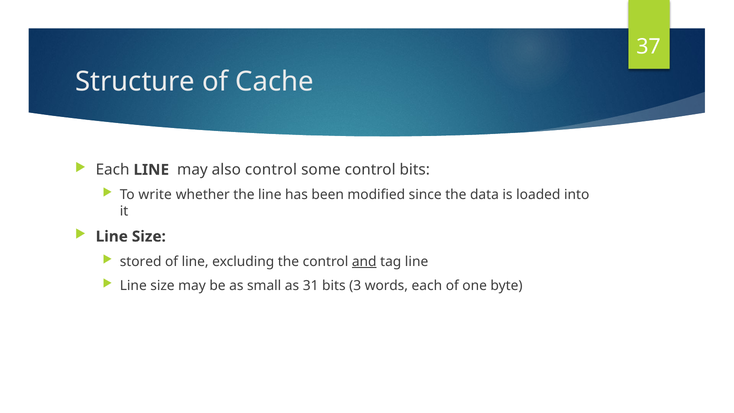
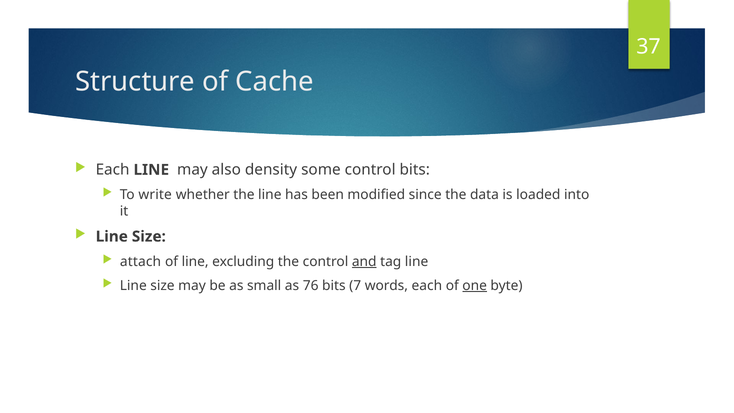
also control: control -> density
stored: stored -> attach
31: 31 -> 76
3: 3 -> 7
one underline: none -> present
